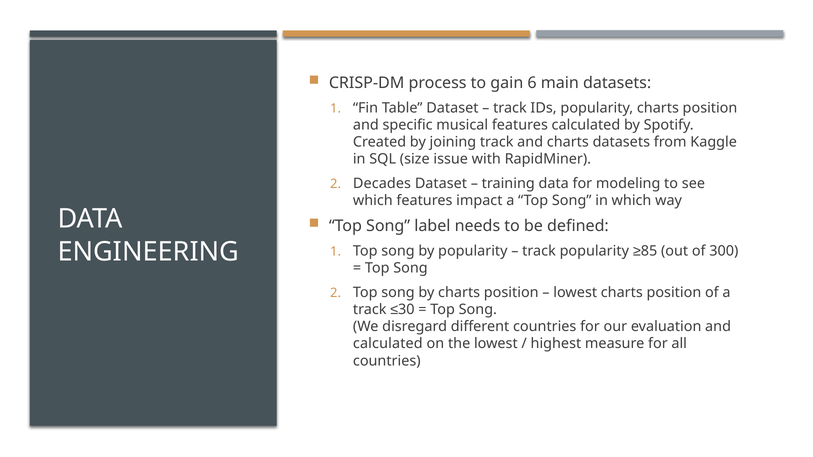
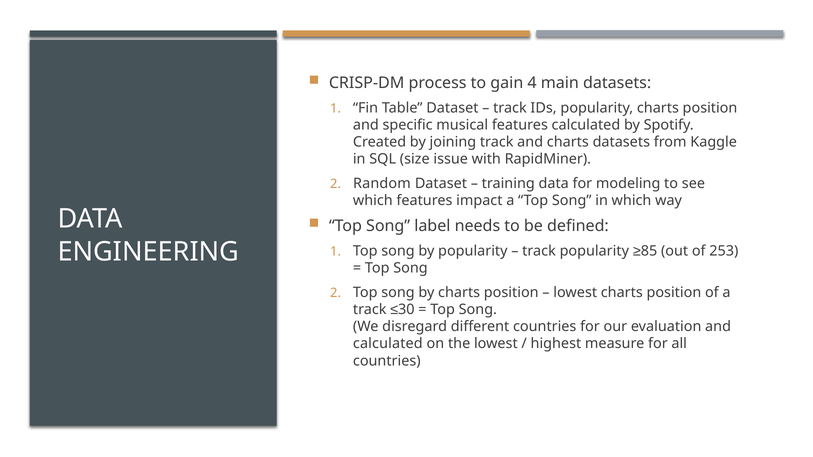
6: 6 -> 4
Decades: Decades -> Random
300: 300 -> 253
